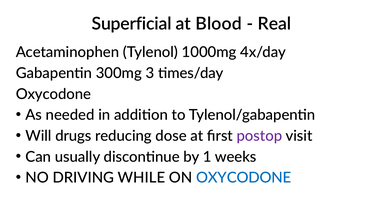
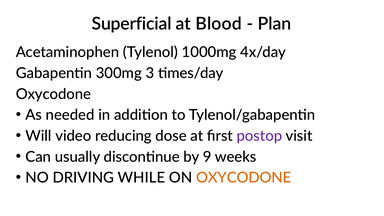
Real: Real -> Plan
drugs: drugs -> video
1: 1 -> 9
OXYCODONE at (244, 178) colour: blue -> orange
